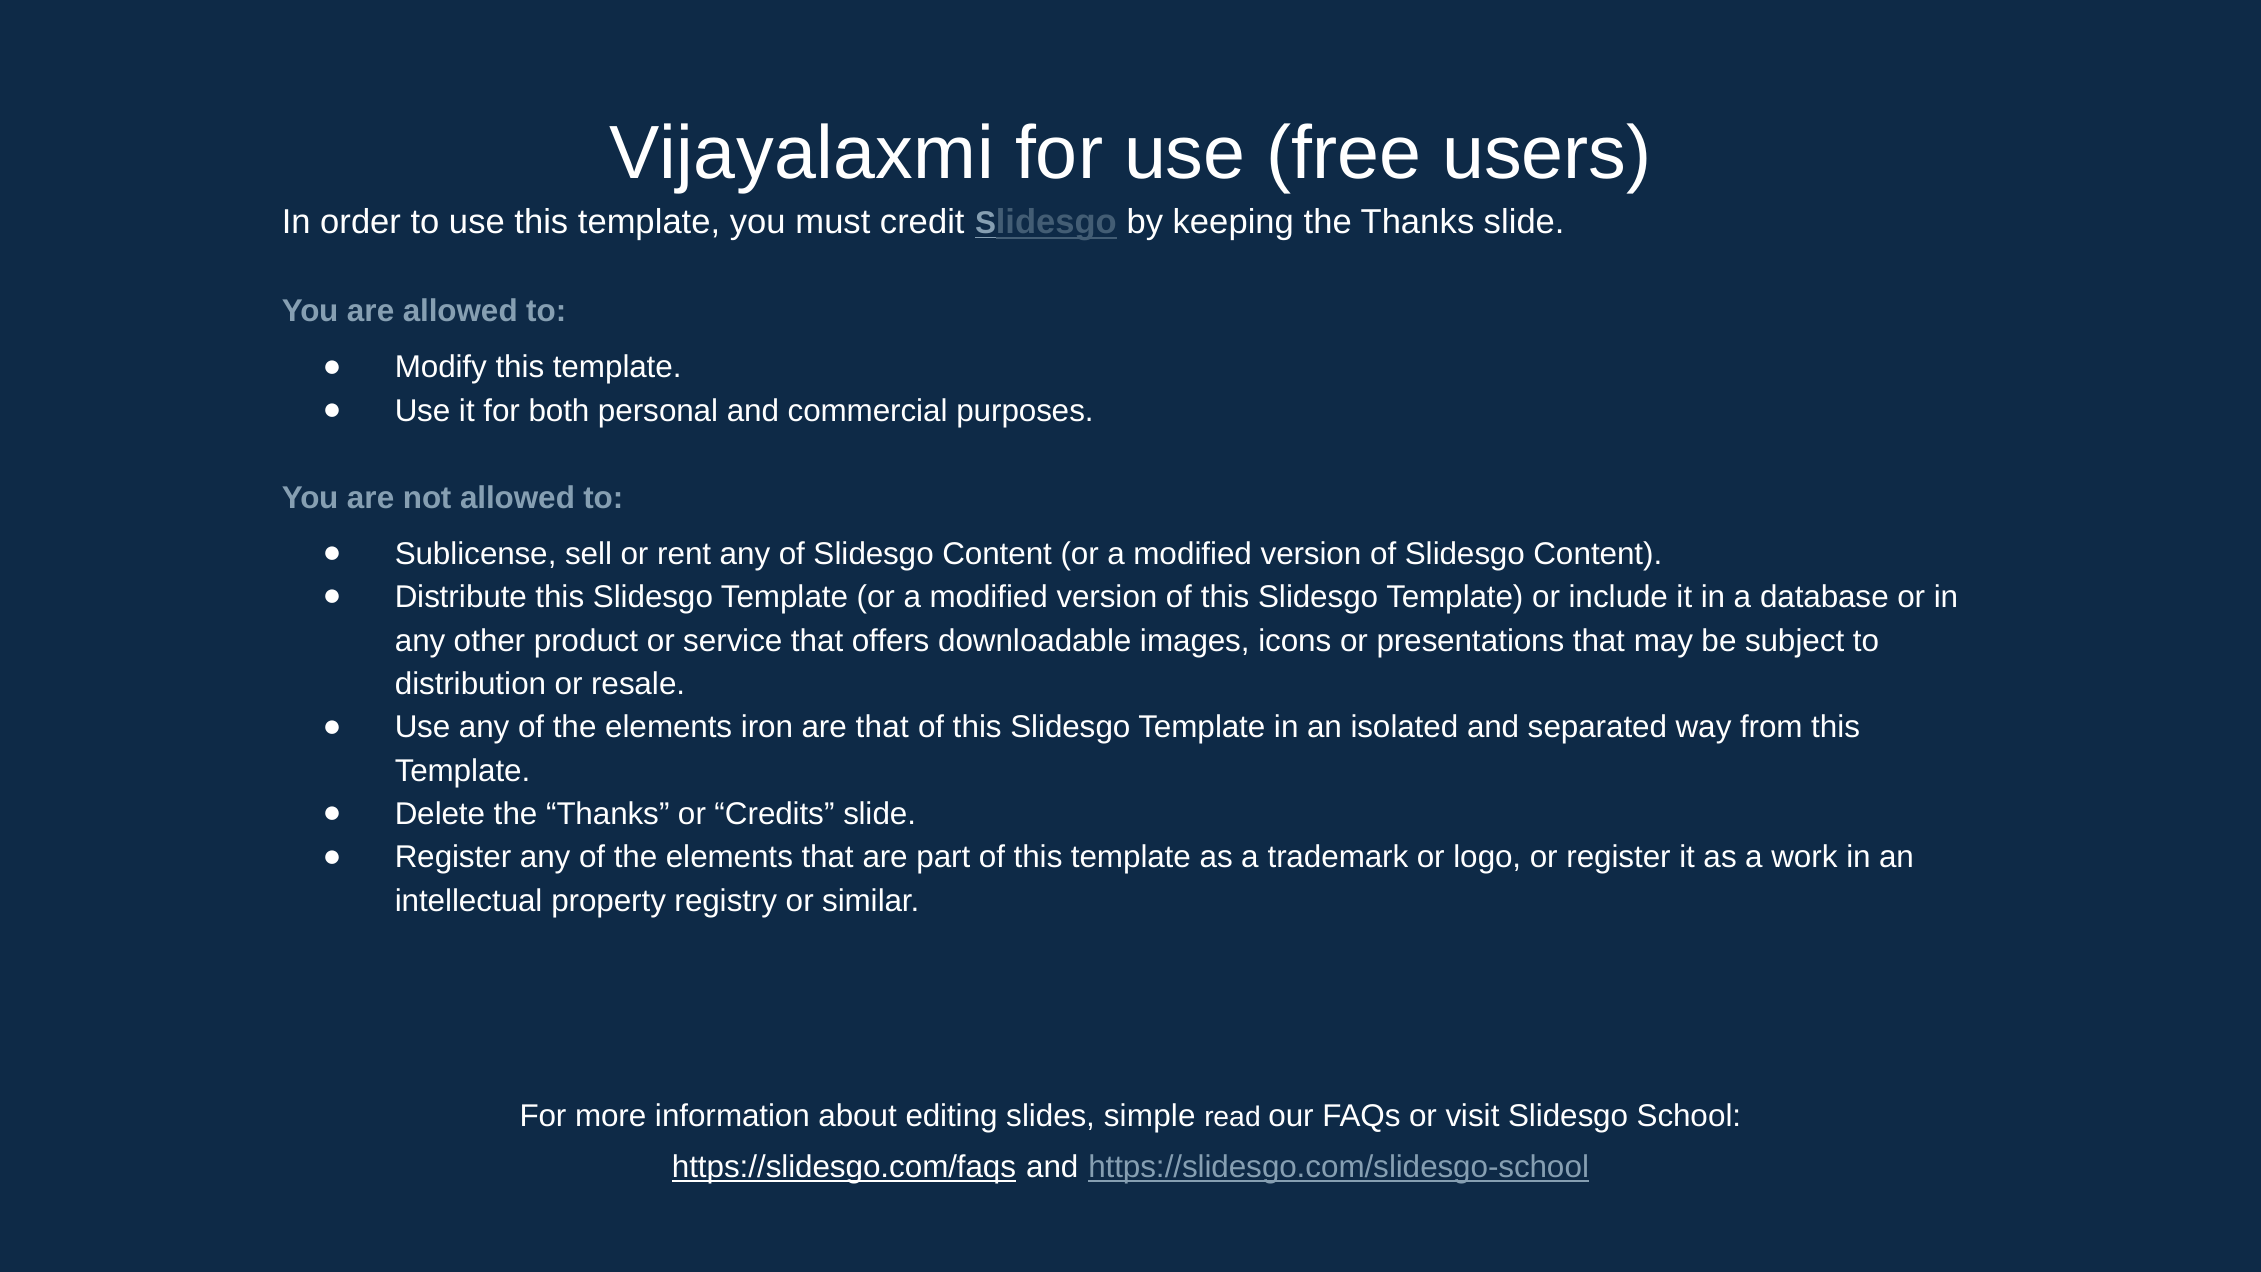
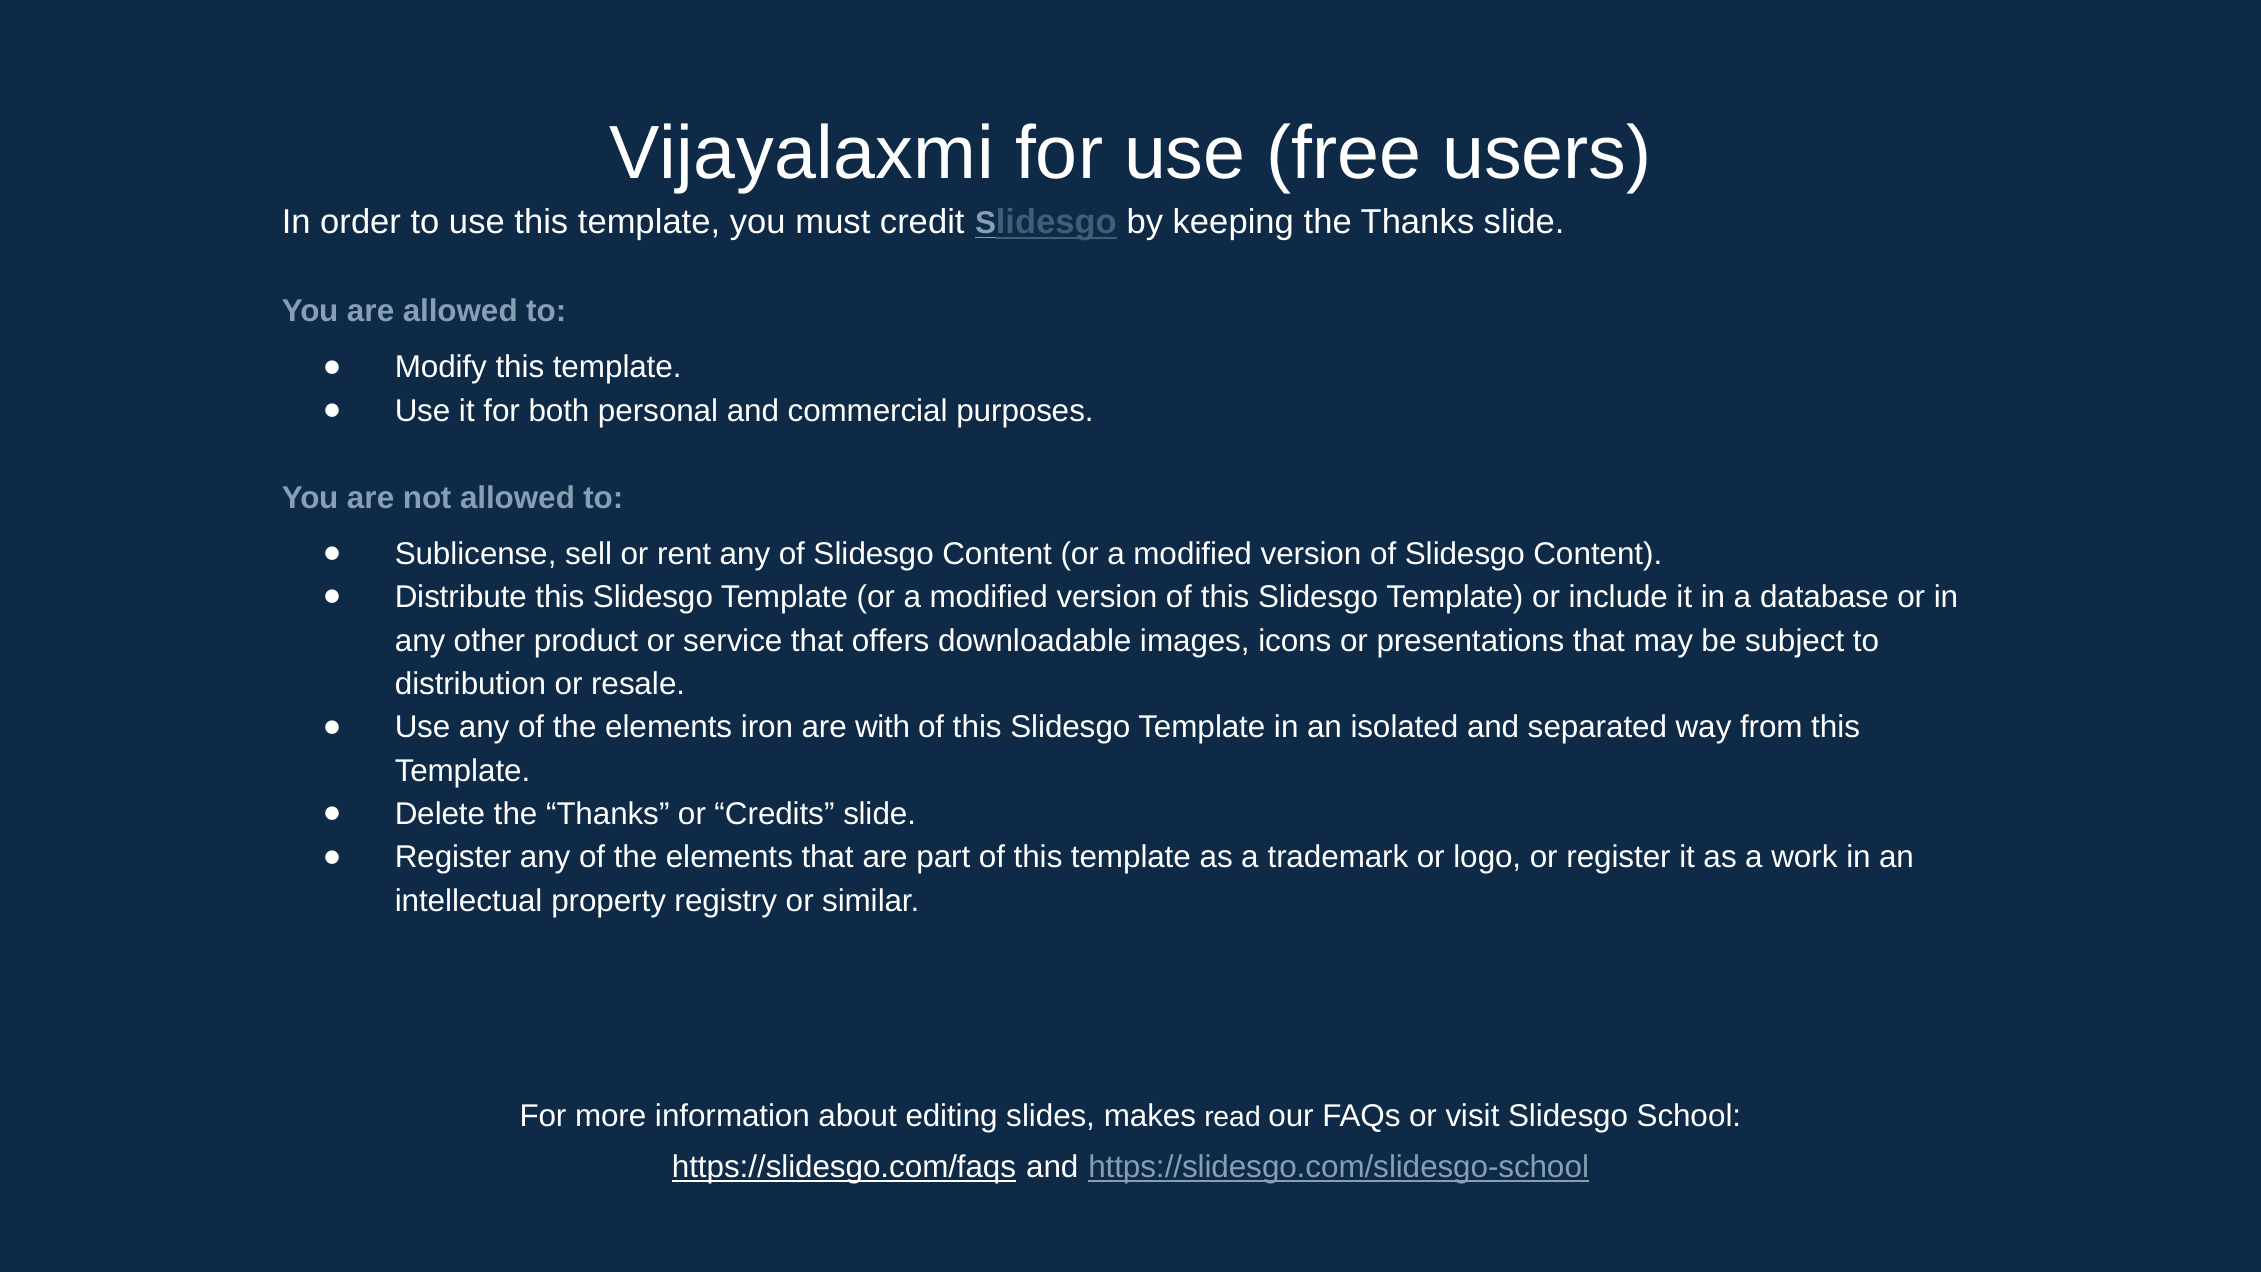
are that: that -> with
simple: simple -> makes
